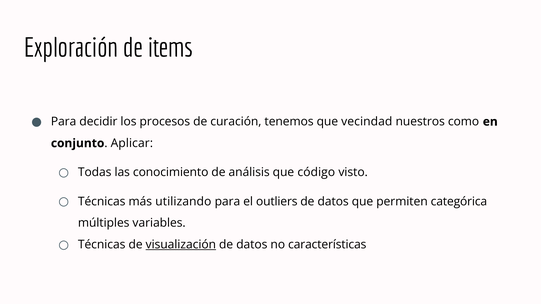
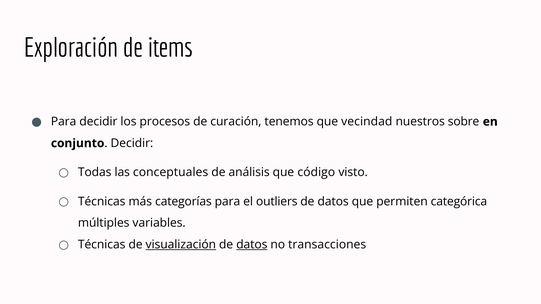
como: como -> sobre
conjunto Aplicar: Aplicar -> Decidir
conocimiento: conocimiento -> conceptuales
utilizando: utilizando -> categorías
datos at (252, 245) underline: none -> present
características: características -> transacciones
